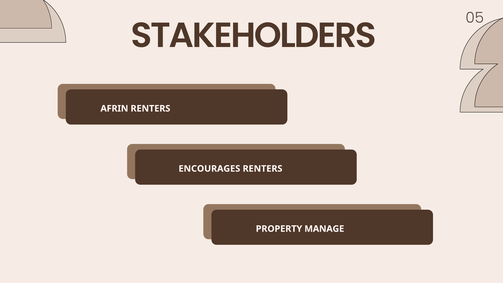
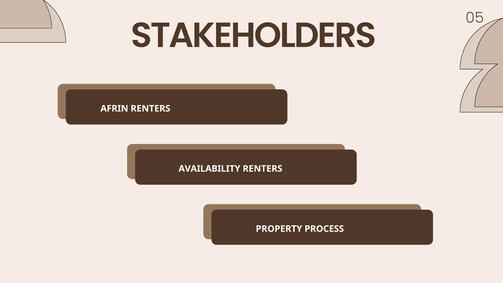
ENCOURAGES: ENCOURAGES -> AVAILABILITY
MANAGE: MANAGE -> PROCESS
